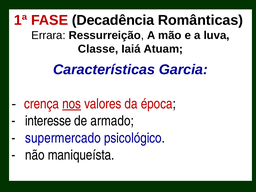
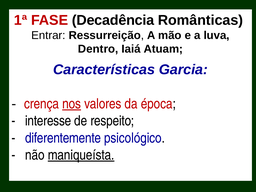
Errara: Errara -> Entrar
Classe: Classe -> Dentro
armado: armado -> respeito
supermercado: supermercado -> diferentemente
maniqueísta underline: none -> present
